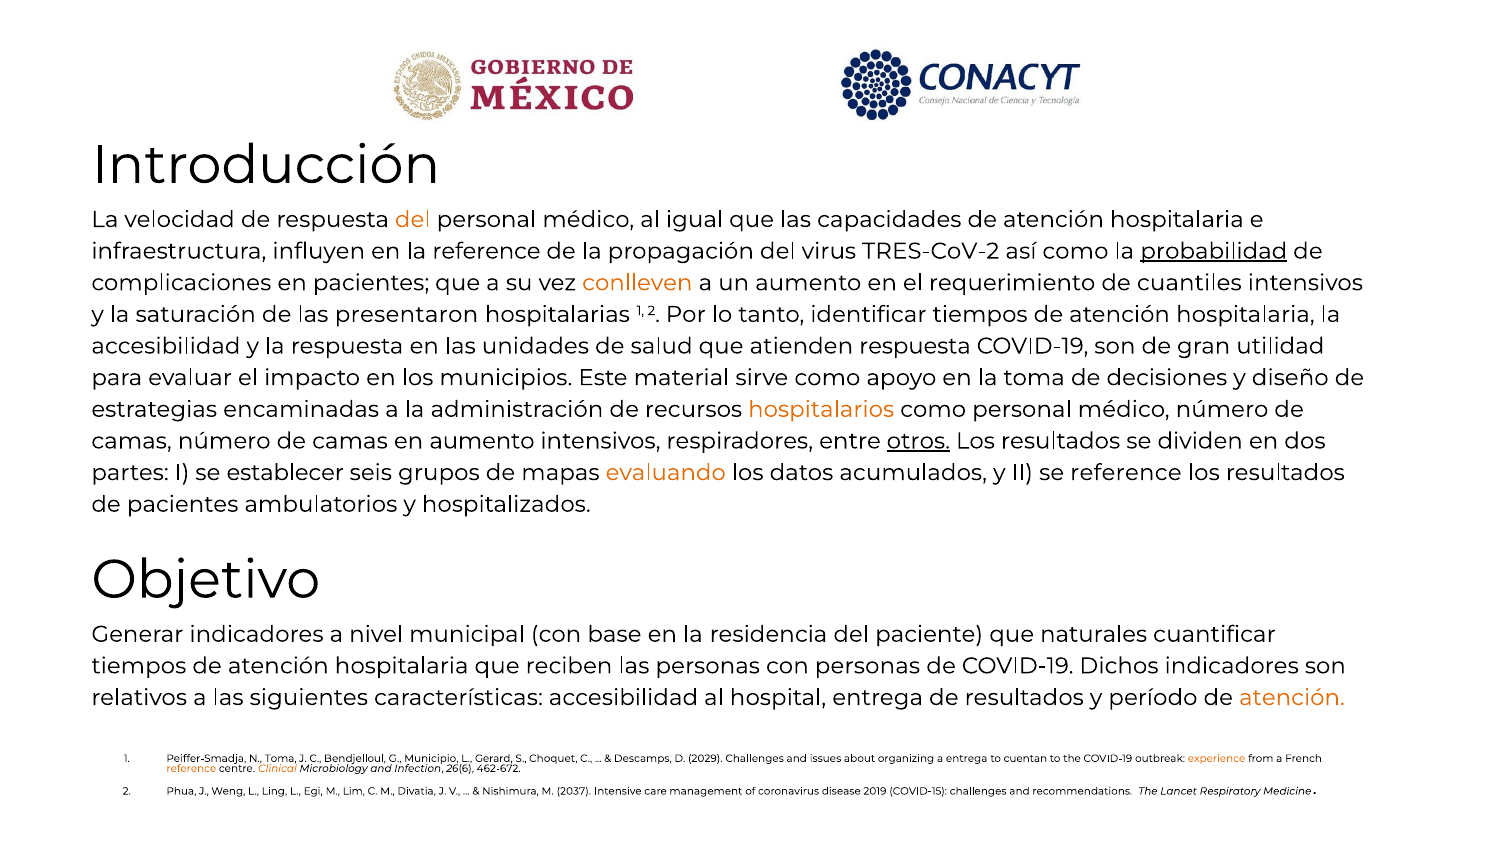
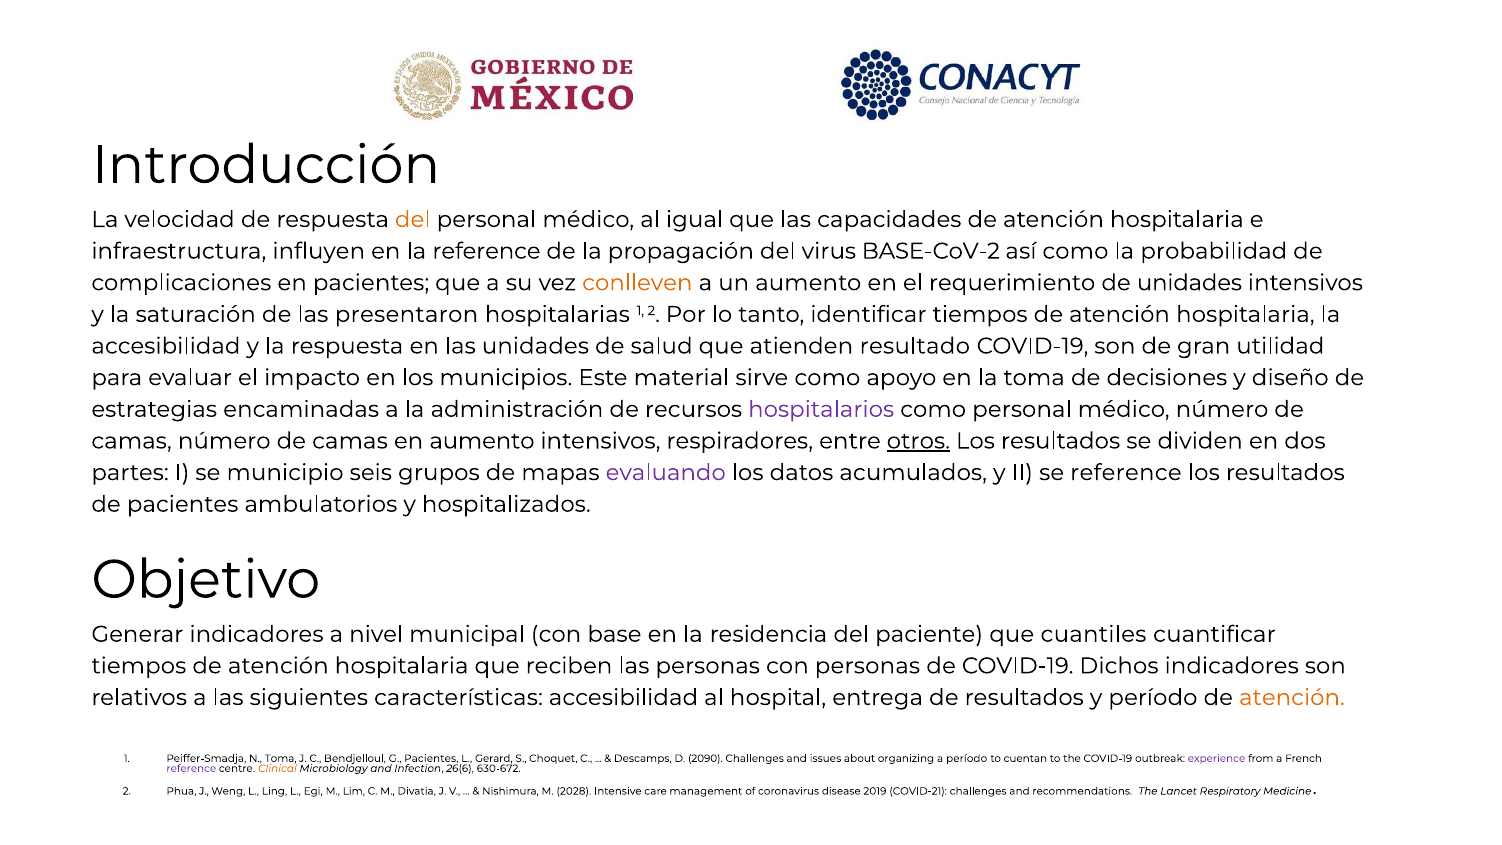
TRES-CoV-2: TRES-CoV-2 -> BASE-CoV-2
probabilidad underline: present -> none
de cuantiles: cuantiles -> unidades
atienden respuesta: respuesta -> resultado
hospitalarios colour: orange -> purple
establecer: establecer -> municipio
evaluando colour: orange -> purple
naturales: naturales -> cuantiles
G Municipio: Municipio -> Pacientes
2029: 2029 -> 2090
a entrega: entrega -> período
experience colour: orange -> purple
reference at (191, 768) colour: orange -> purple
462-672: 462-672 -> 630-672
2037: 2037 -> 2028
COVID-15: COVID-15 -> COVID-21
